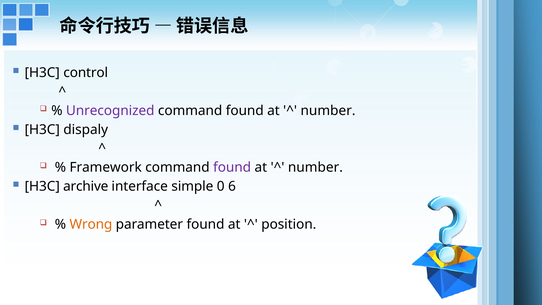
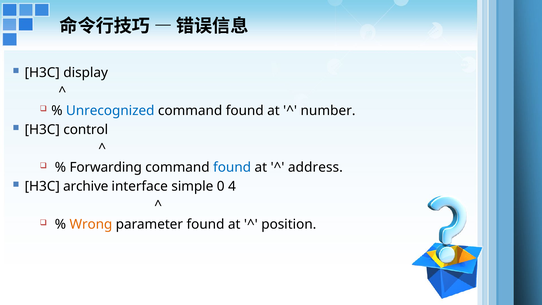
control: control -> display
Unrecognized colour: purple -> blue
dispaly: dispaly -> control
Framework: Framework -> Forwarding
found at (232, 167) colour: purple -> blue
number at (315, 167): number -> address
6: 6 -> 4
